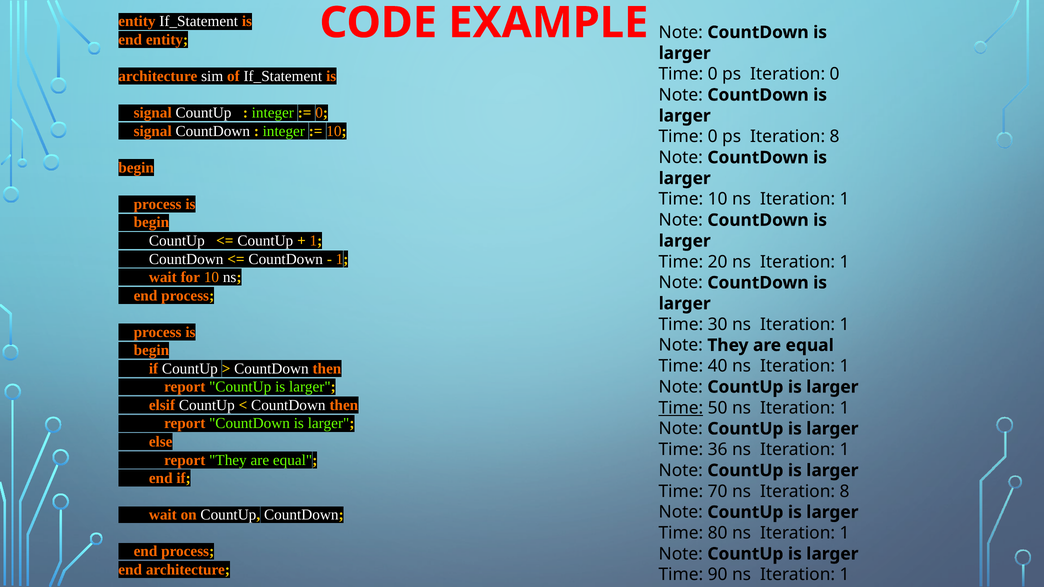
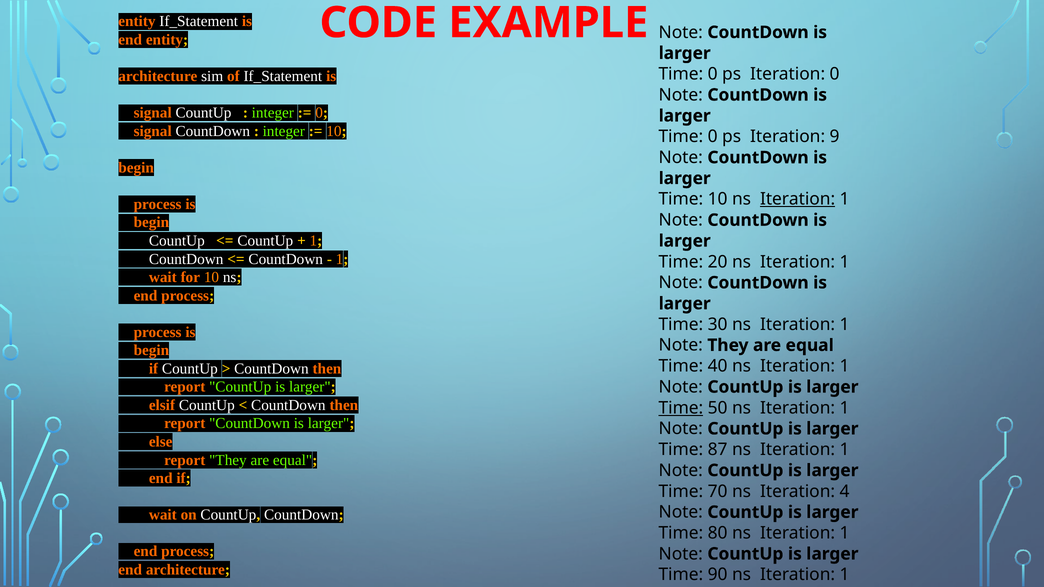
ps Iteration 8: 8 -> 9
Iteration at (798, 199) underline: none -> present
36: 36 -> 87
ns Iteration 8: 8 -> 4
